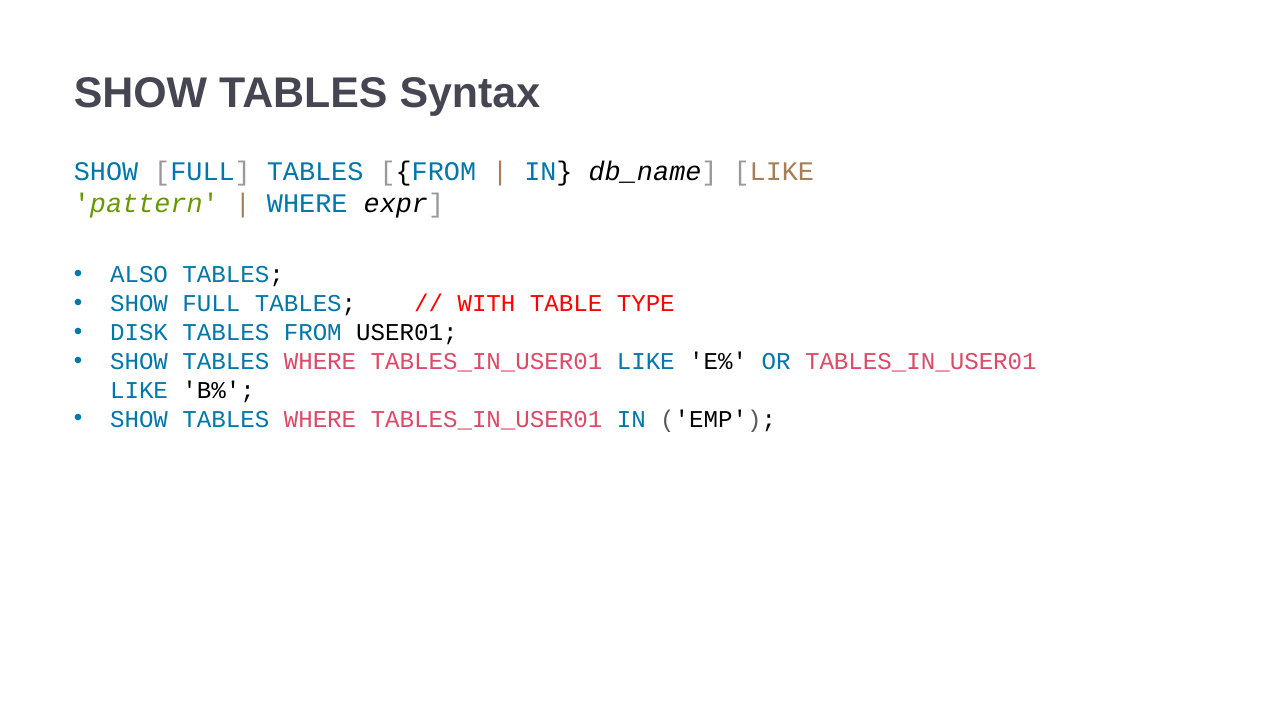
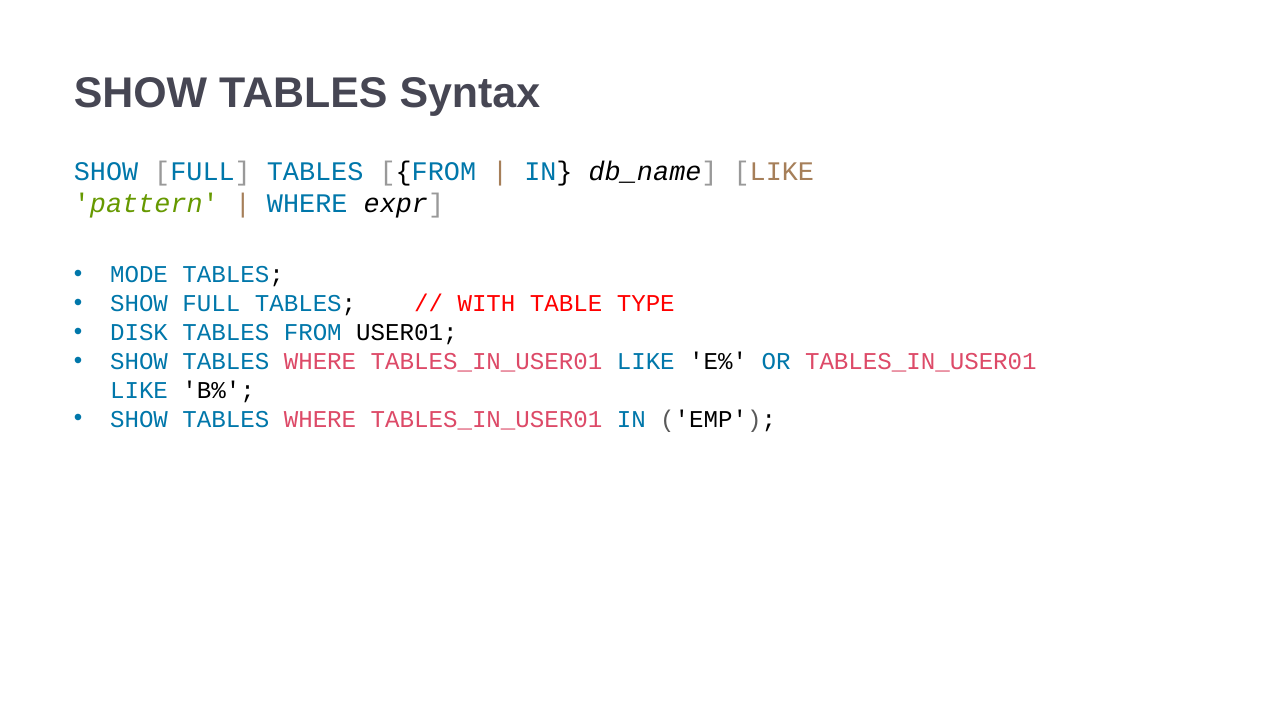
ALSO: ALSO -> MODE
